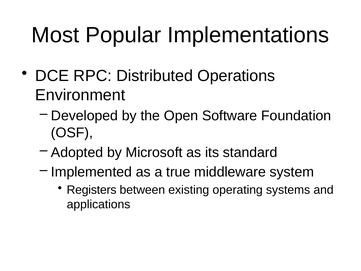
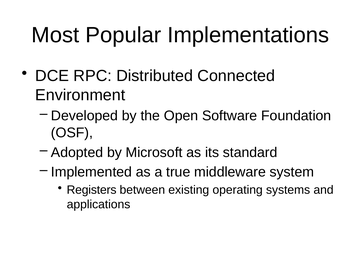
Operations: Operations -> Connected
